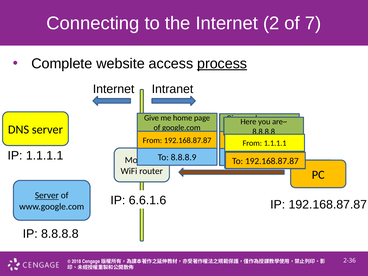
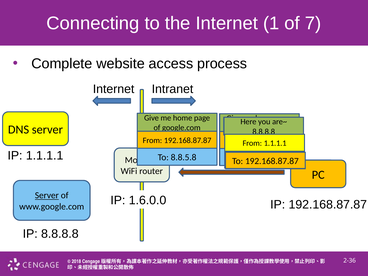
2: 2 -> 1
process underline: present -> none
8.8.8.9: 8.8.8.9 -> 8.8.5.8
6.6.1.6: 6.6.1.6 -> 1.6.0.0
